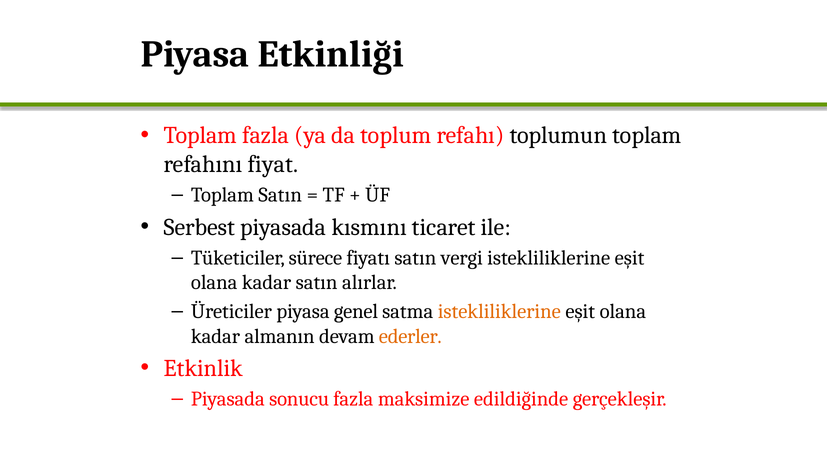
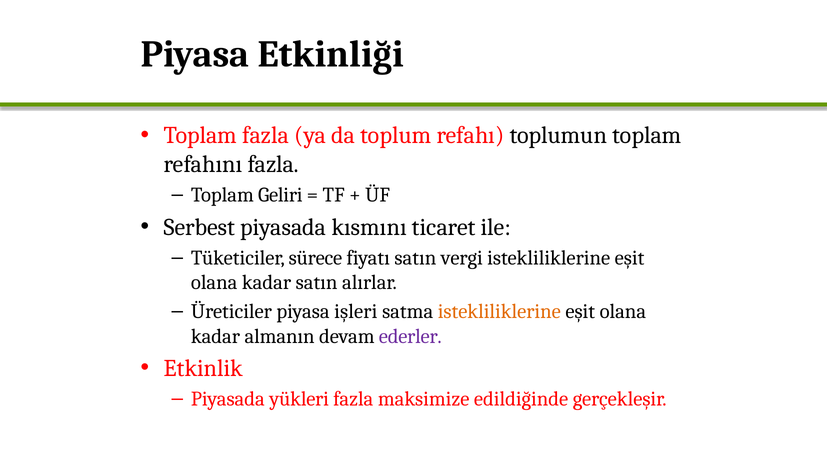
refahını fiyat: fiyat -> fazla
Toplam Satın: Satın -> Geliri
genel: genel -> işleri
ederler colour: orange -> purple
sonucu: sonucu -> yükleri
